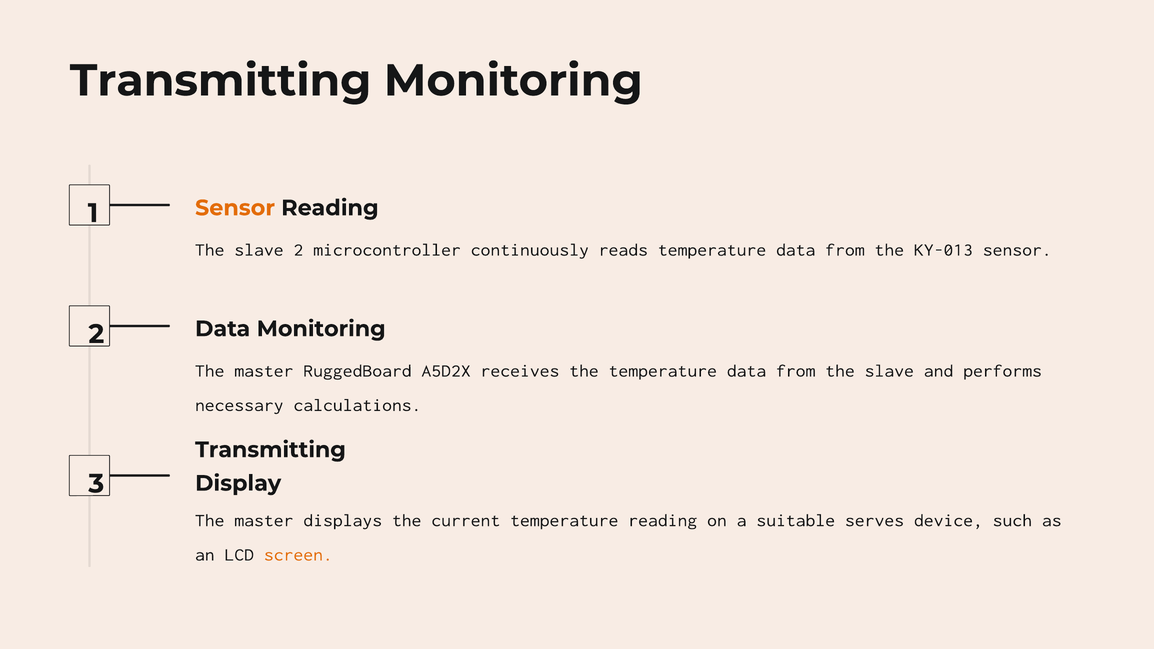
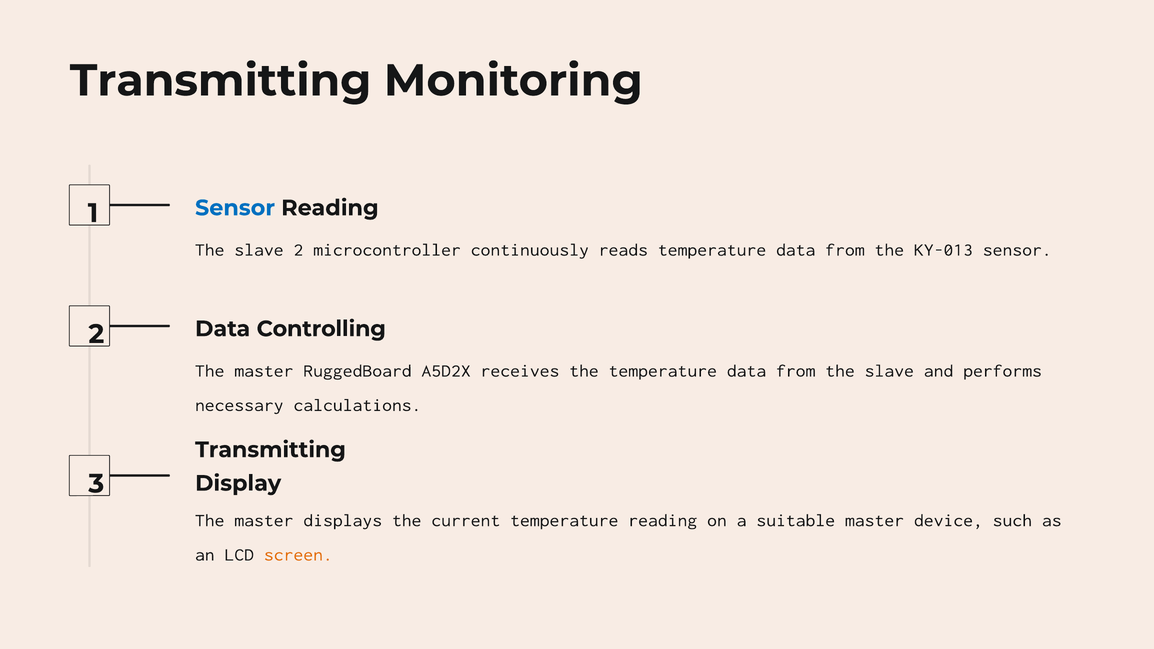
Sensor at (235, 208) colour: orange -> blue
Data Monitoring: Monitoring -> Controlling
suitable serves: serves -> master
